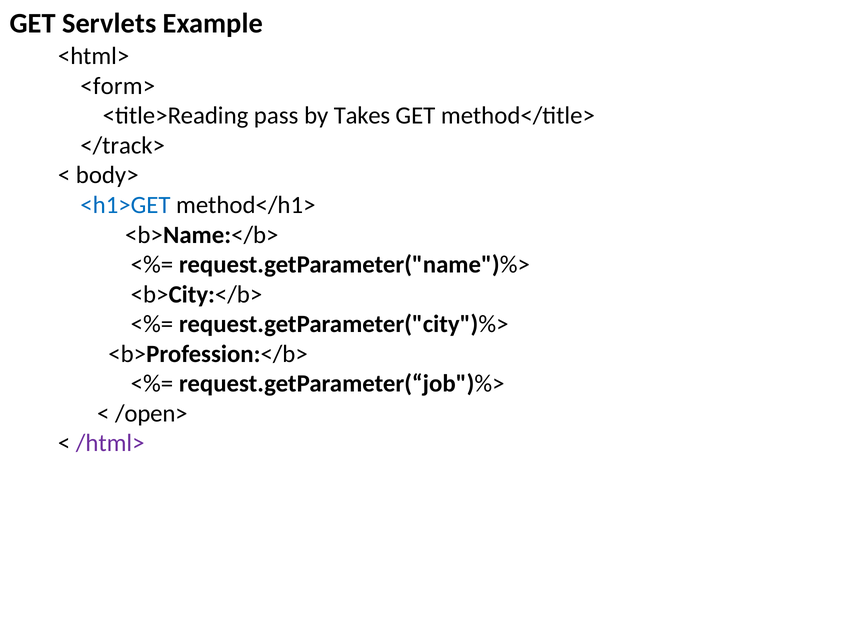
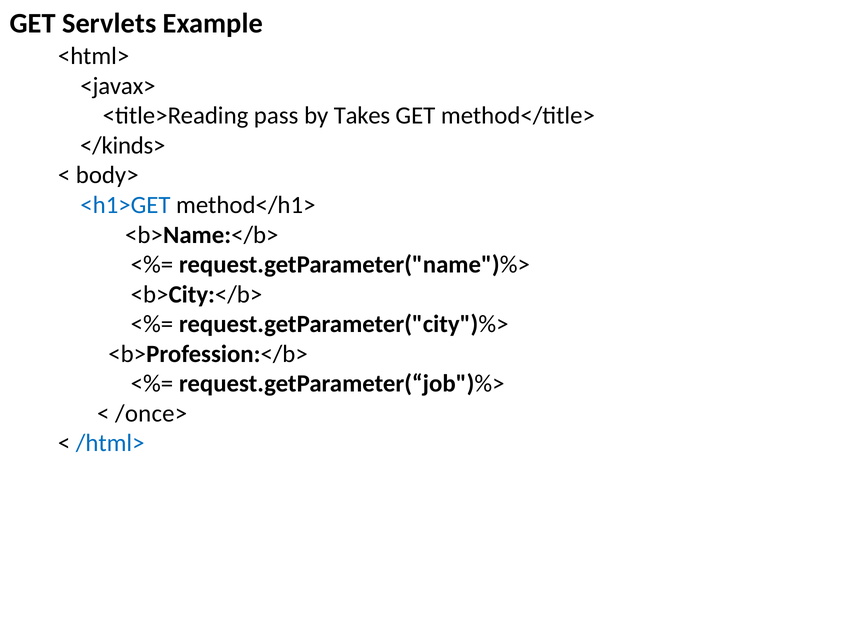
<form>: <form> -> <javax>
</track>: </track> -> </kinds>
/open>: /open> -> /once>
/html> colour: purple -> blue
